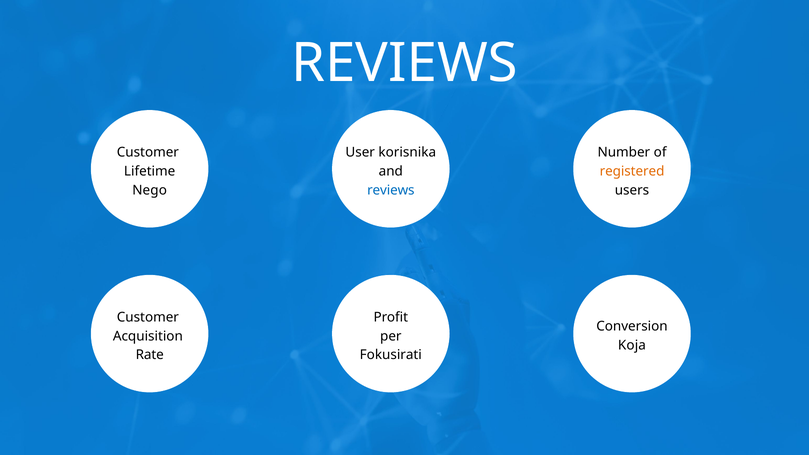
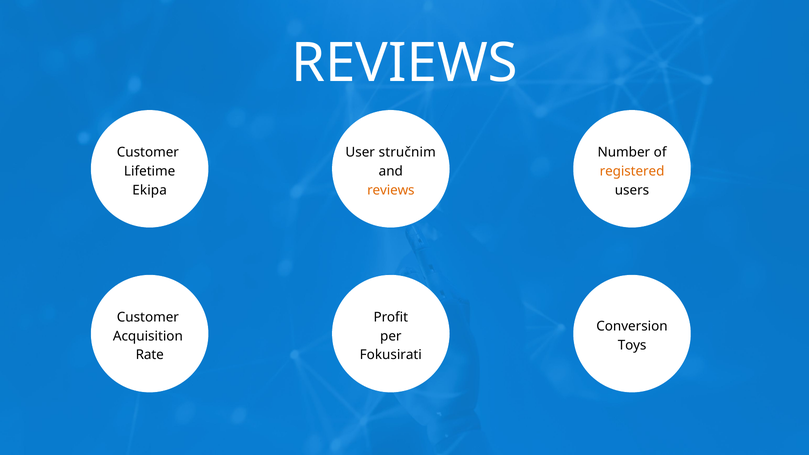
korisnika: korisnika -> stručnim
Nego: Nego -> Ekipa
reviews at (391, 190) colour: blue -> orange
Koja: Koja -> Toys
